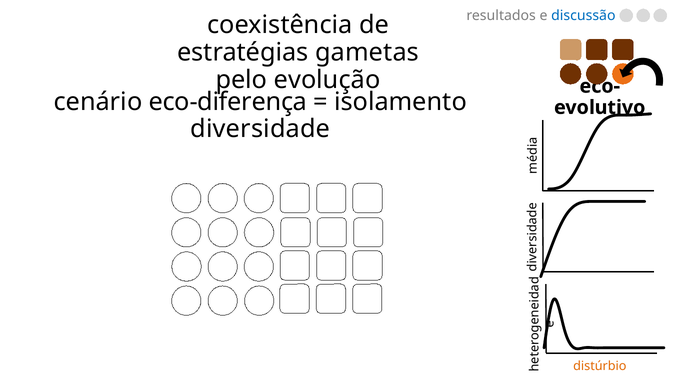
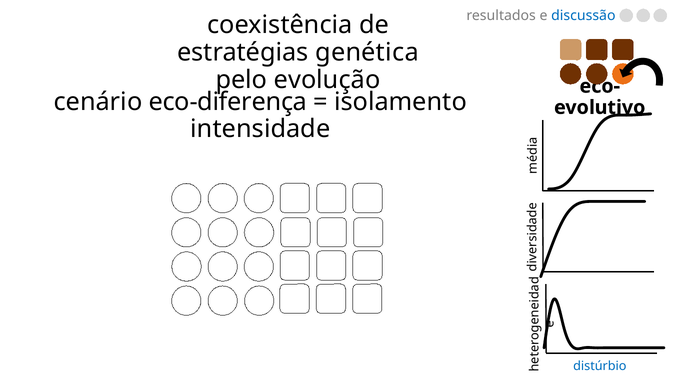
gametas: gametas -> genética
diversidade: diversidade -> intensidade
distúrbio colour: orange -> blue
